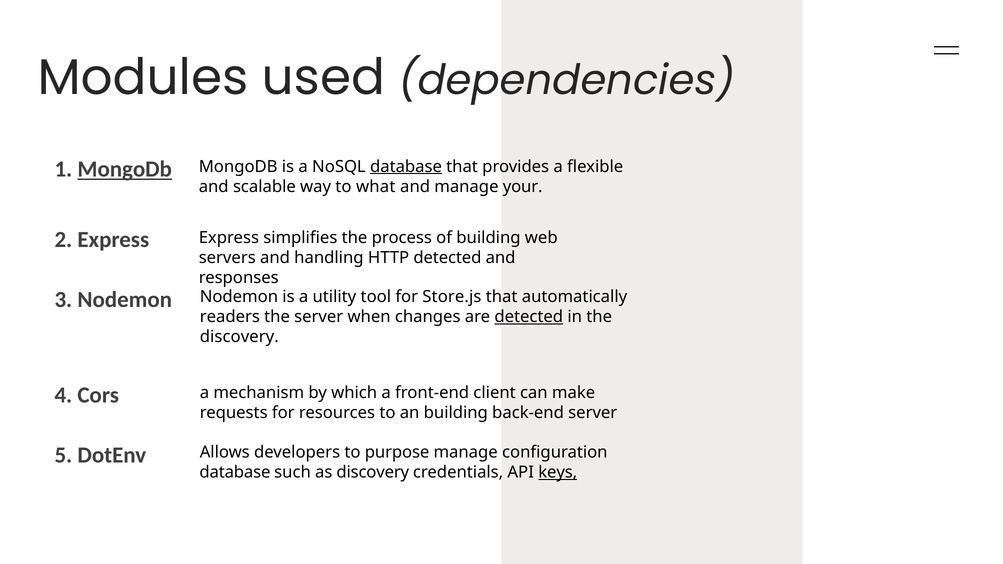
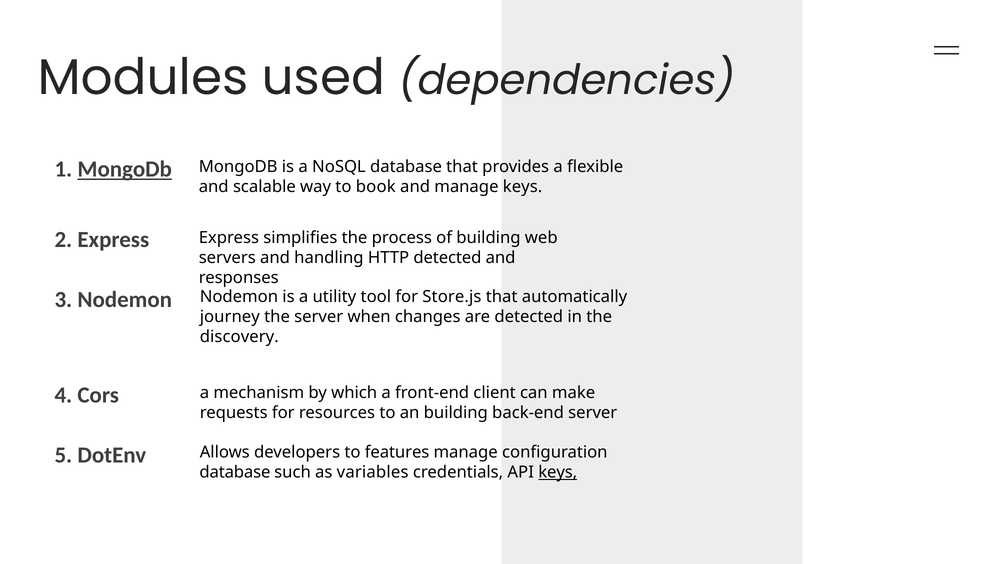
database at (406, 167) underline: present -> none
what: what -> book
manage your: your -> keys
readers: readers -> journey
detected at (529, 317) underline: present -> none
purpose: purpose -> features
as discovery: discovery -> variables
